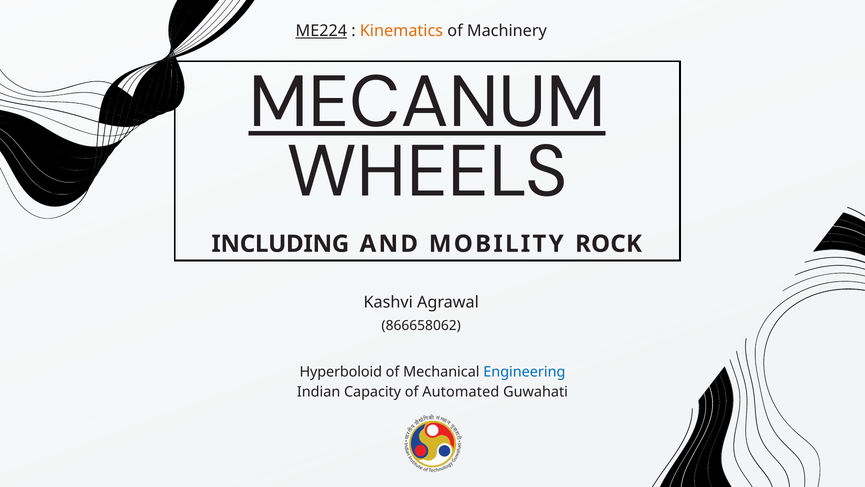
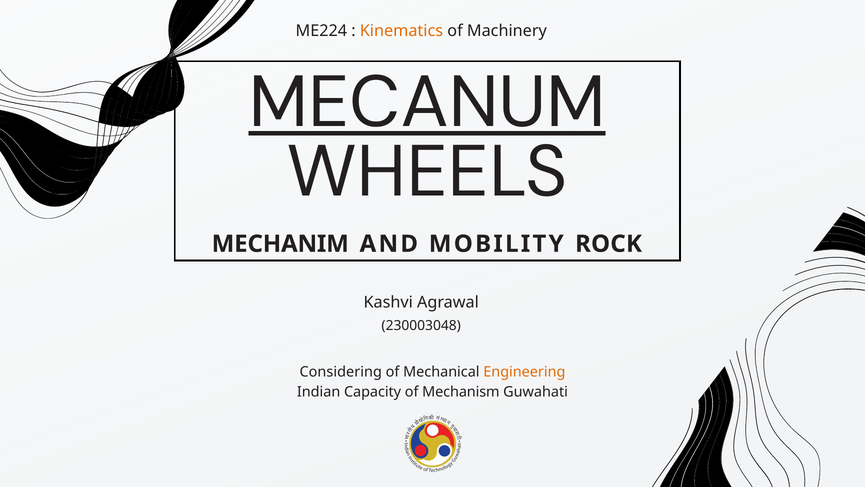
ME224 underline: present -> none
INCLUDING: INCLUDING -> MECHANIM
866658062: 866658062 -> 230003048
Hyperboloid: Hyperboloid -> Considering
Engineering colour: blue -> orange
Automated: Automated -> Mechanism
